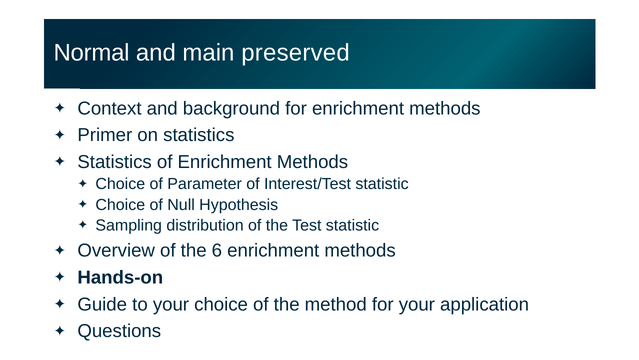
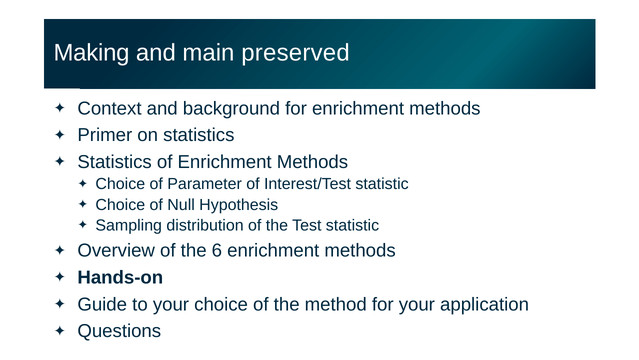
Normal: Normal -> Making
